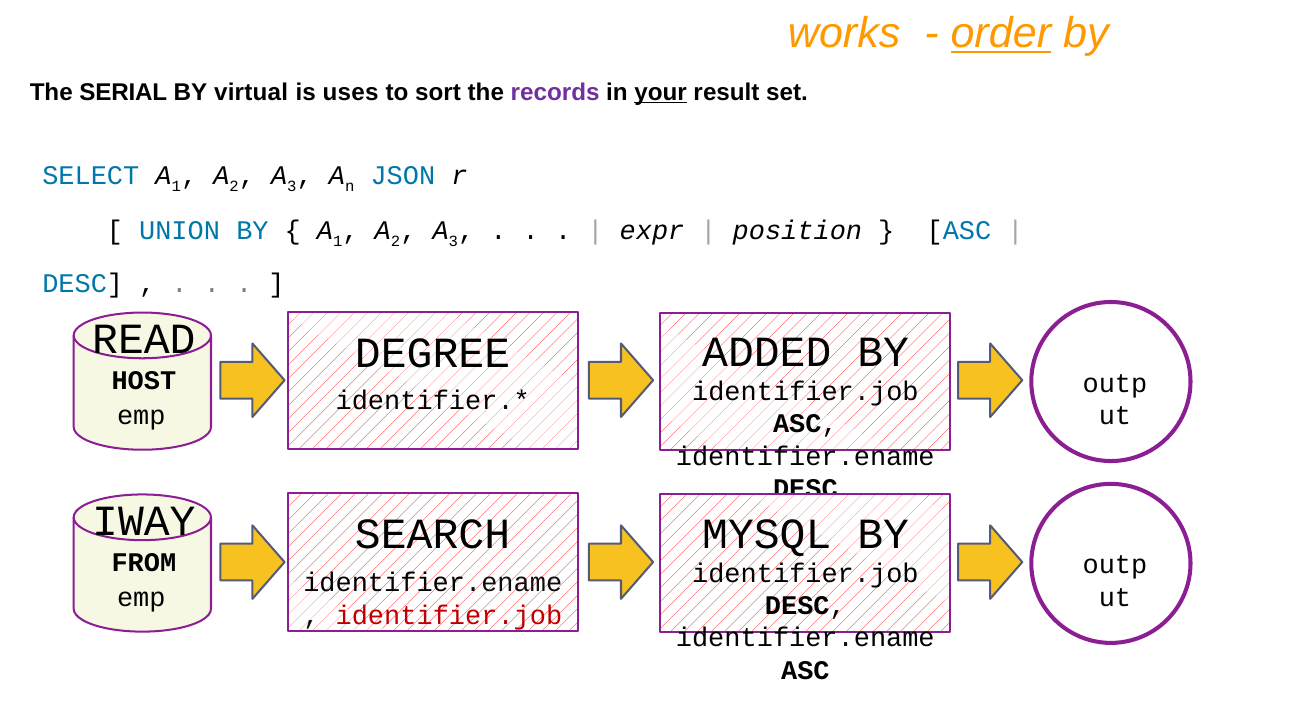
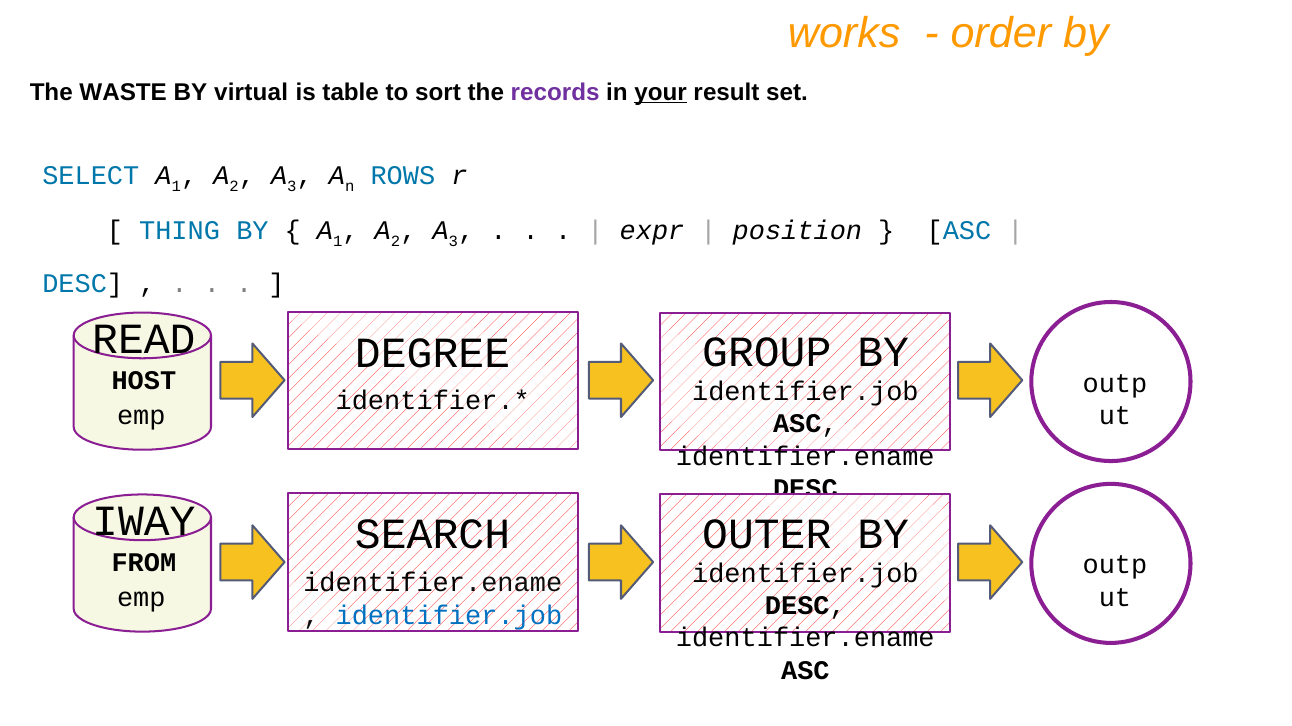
order underline: present -> none
SERIAL: SERIAL -> WASTE
uses: uses -> table
JSON: JSON -> ROWS
UNION: UNION -> THING
ADDED: ADDED -> GROUP
MYSQL: MYSQL -> OUTER
identifier.job at (449, 616) colour: red -> blue
